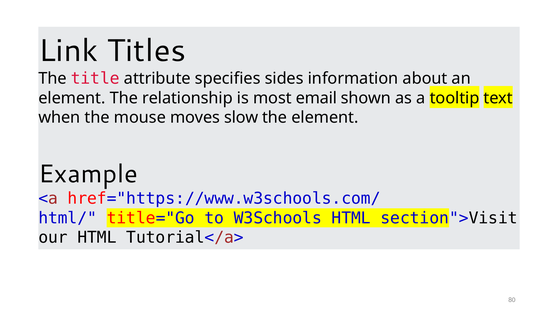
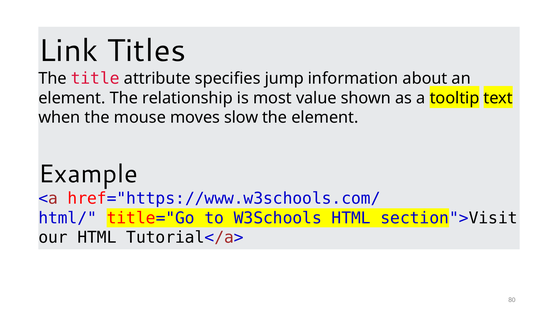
sides: sides -> jump
email: email -> value
